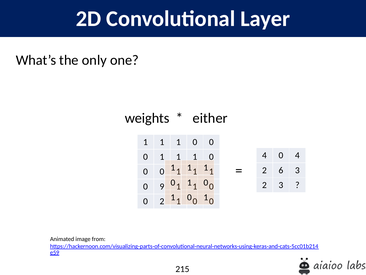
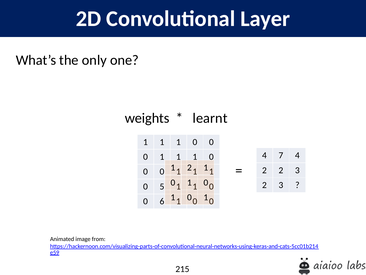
either: either -> learnt
4 0: 0 -> 7
1 at (189, 167): 1 -> 2
2 6: 6 -> 2
9: 9 -> 5
0 2: 2 -> 6
